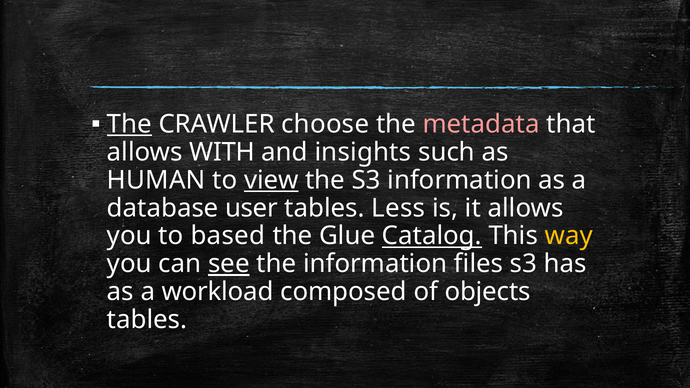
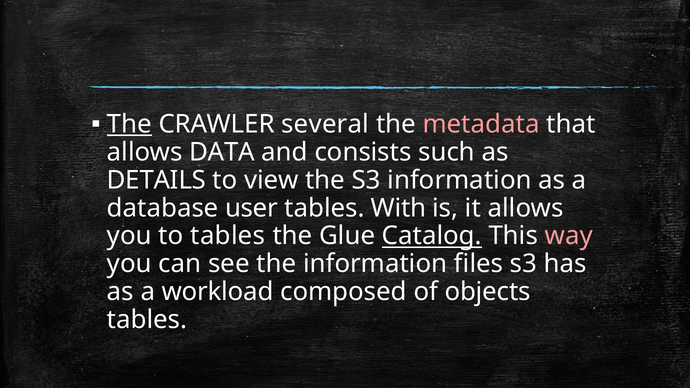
choose: choose -> several
WITH: WITH -> DATA
insights: insights -> consists
HUMAN: HUMAN -> DETAILS
view underline: present -> none
Less: Less -> With
to based: based -> tables
way colour: yellow -> pink
see underline: present -> none
